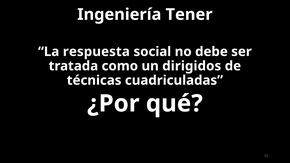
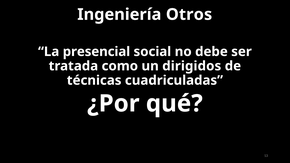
Tener: Tener -> Otros
respuesta: respuesta -> presencial
